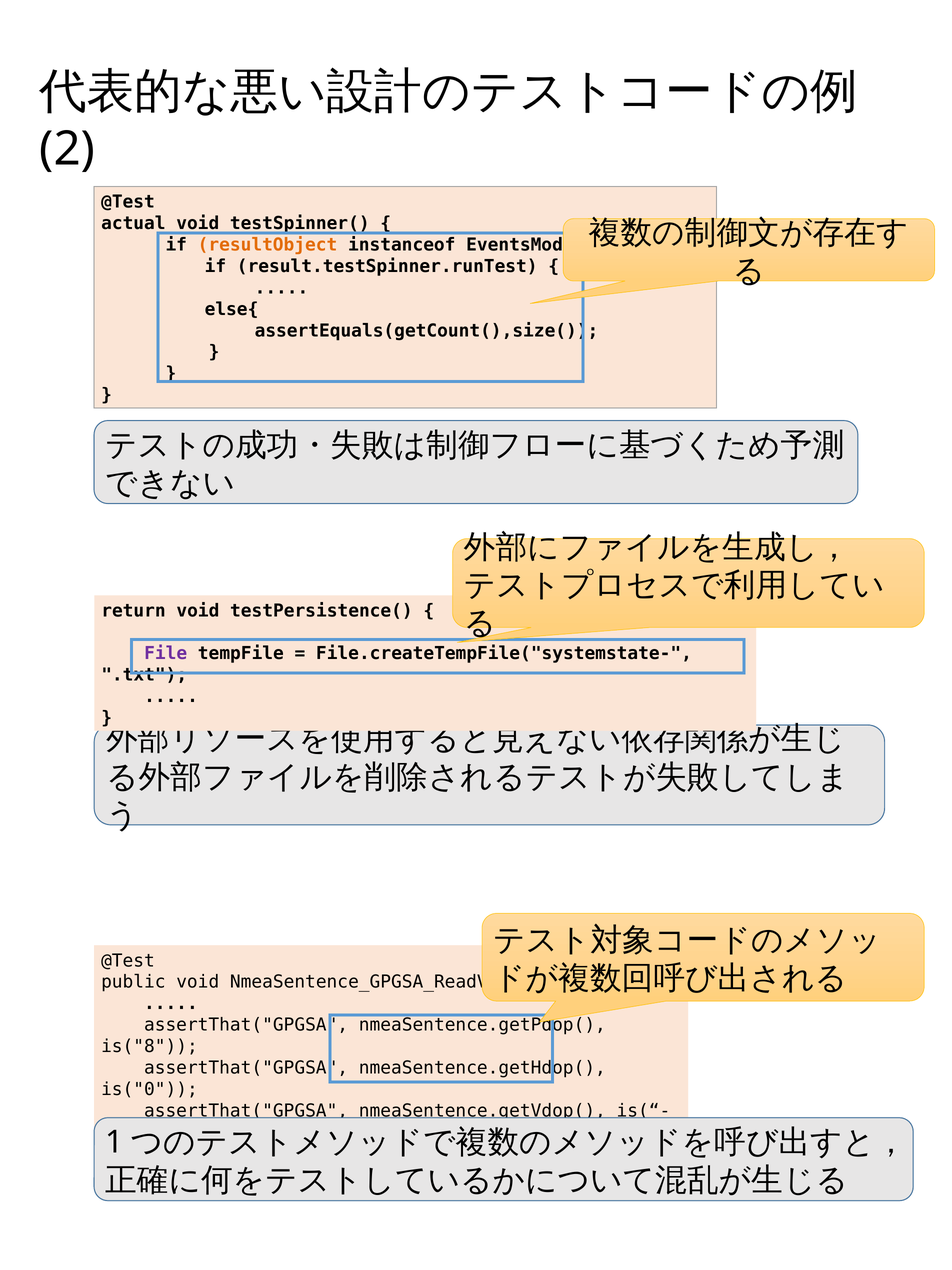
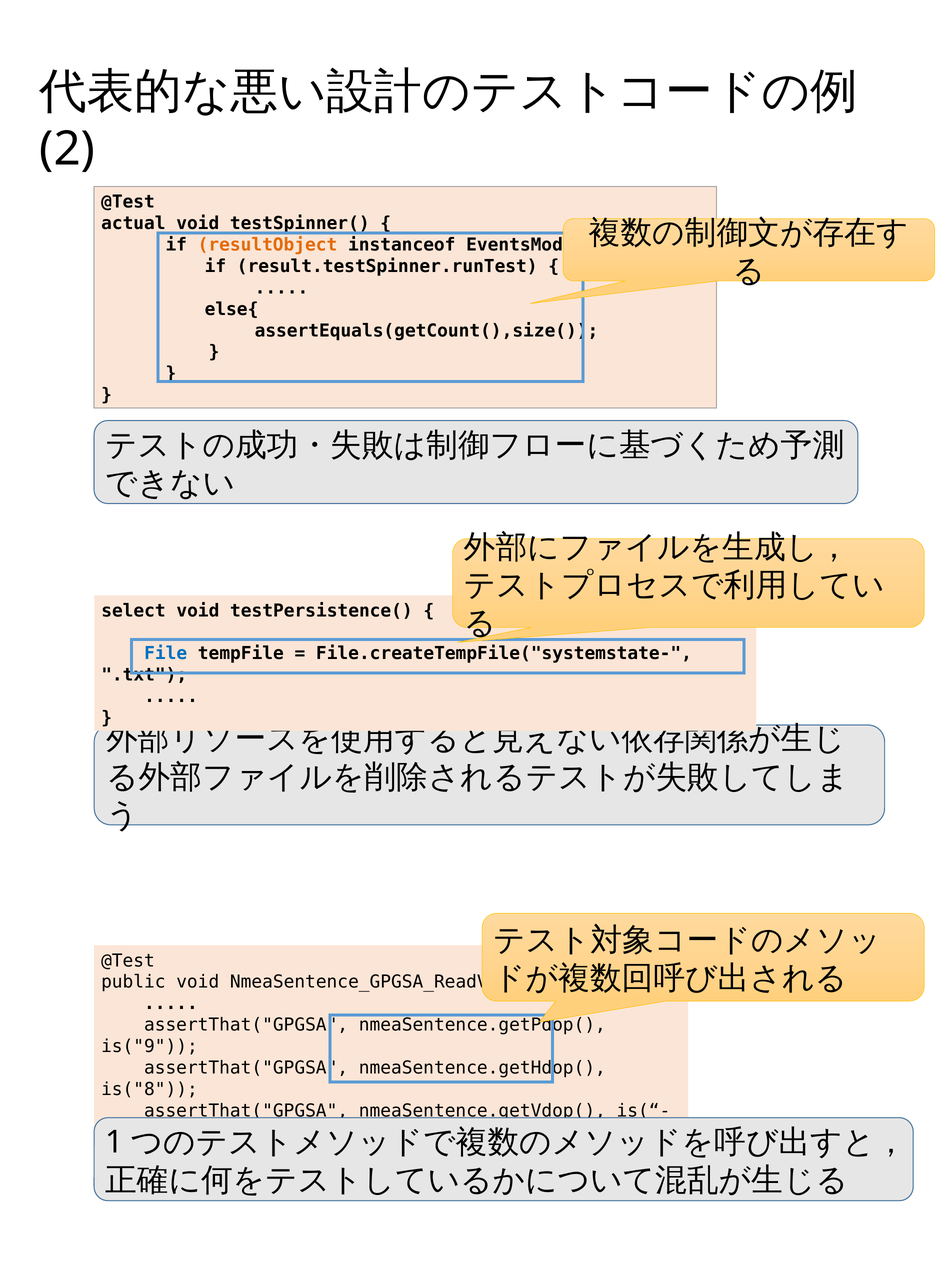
return: return -> select
File colour: purple -> blue
is("8: is("8 -> is("9
is("0: is("0 -> is("8
